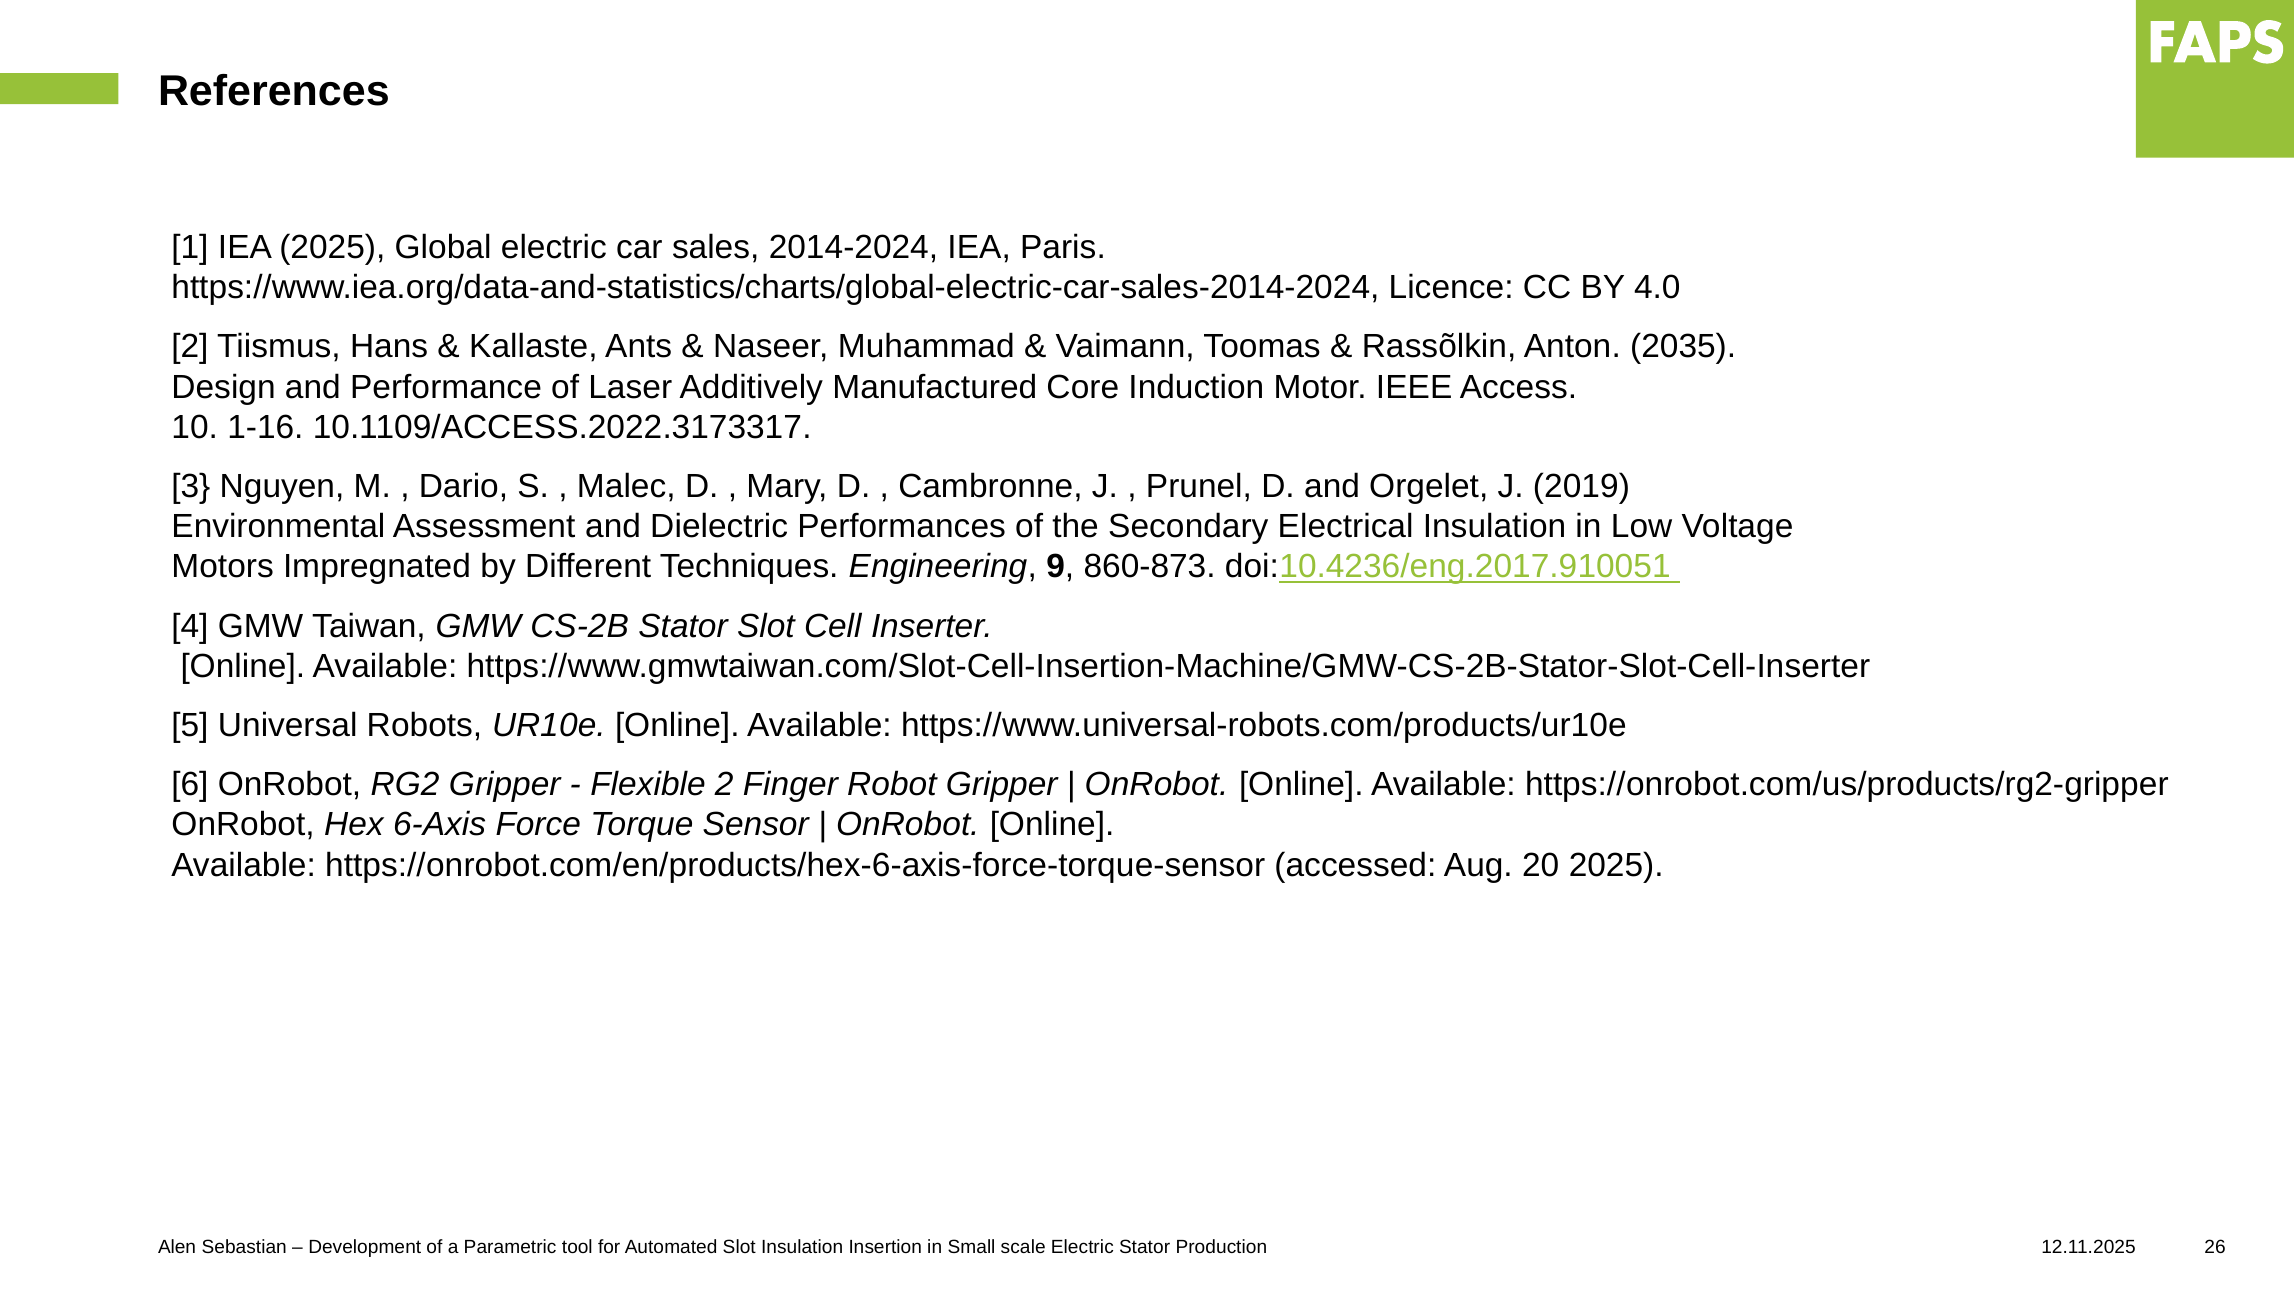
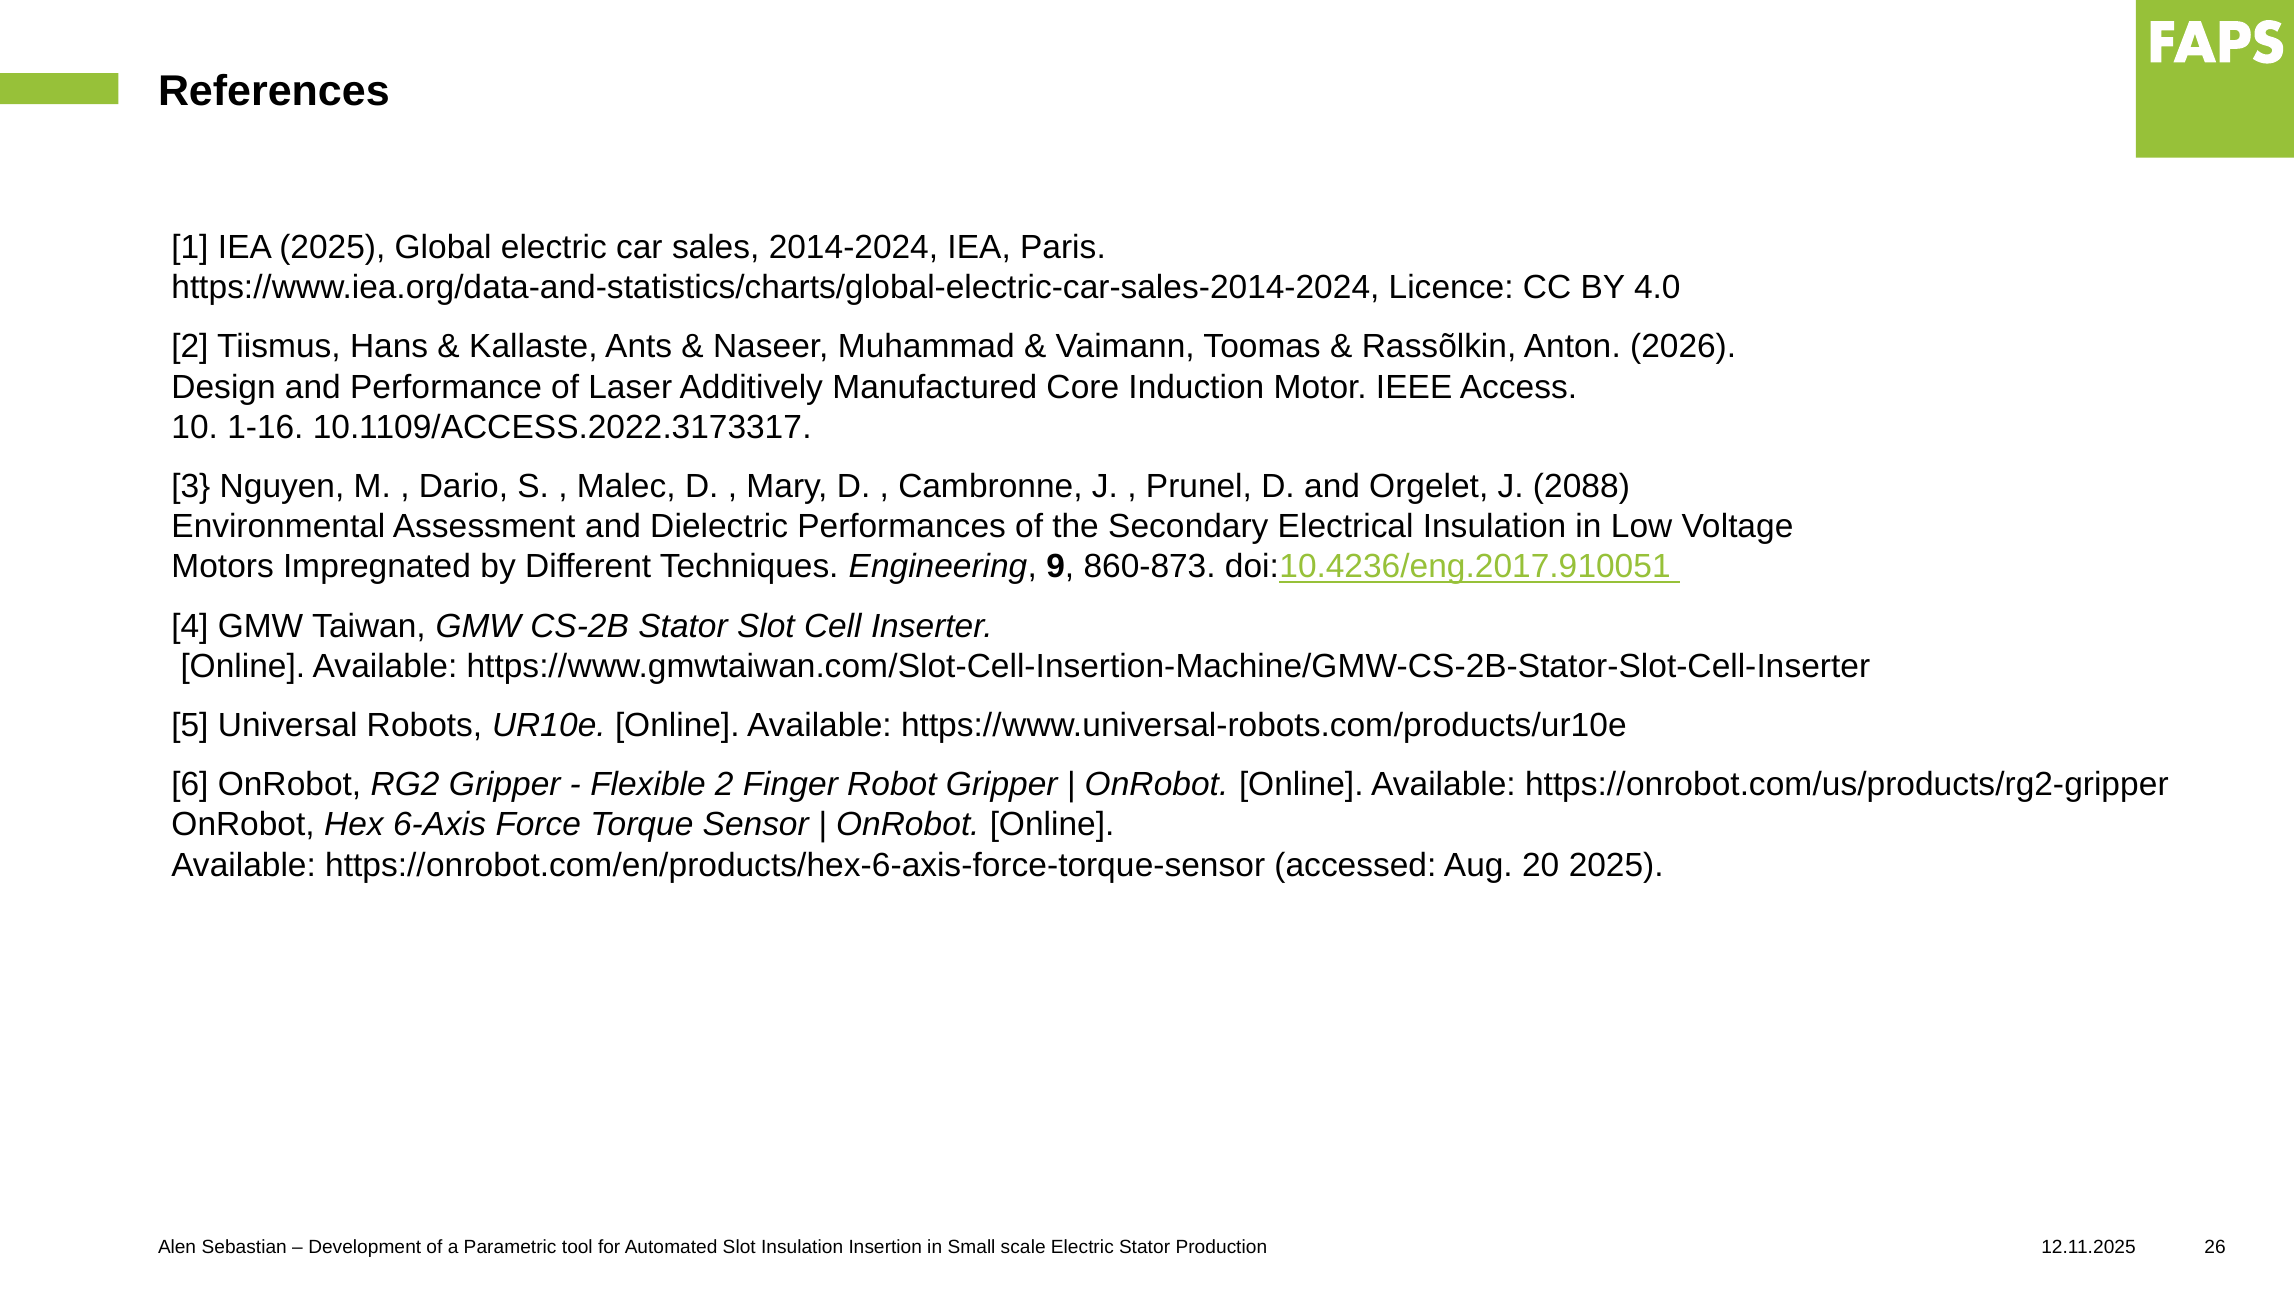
2035: 2035 -> 2026
2019: 2019 -> 2088
